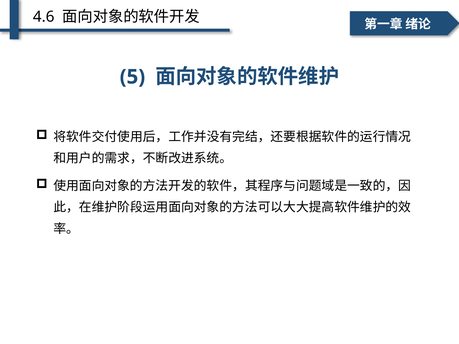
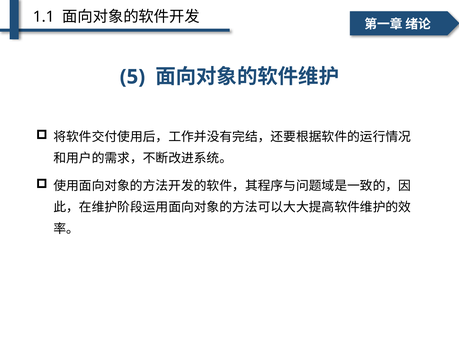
4.6: 4.6 -> 1.1
